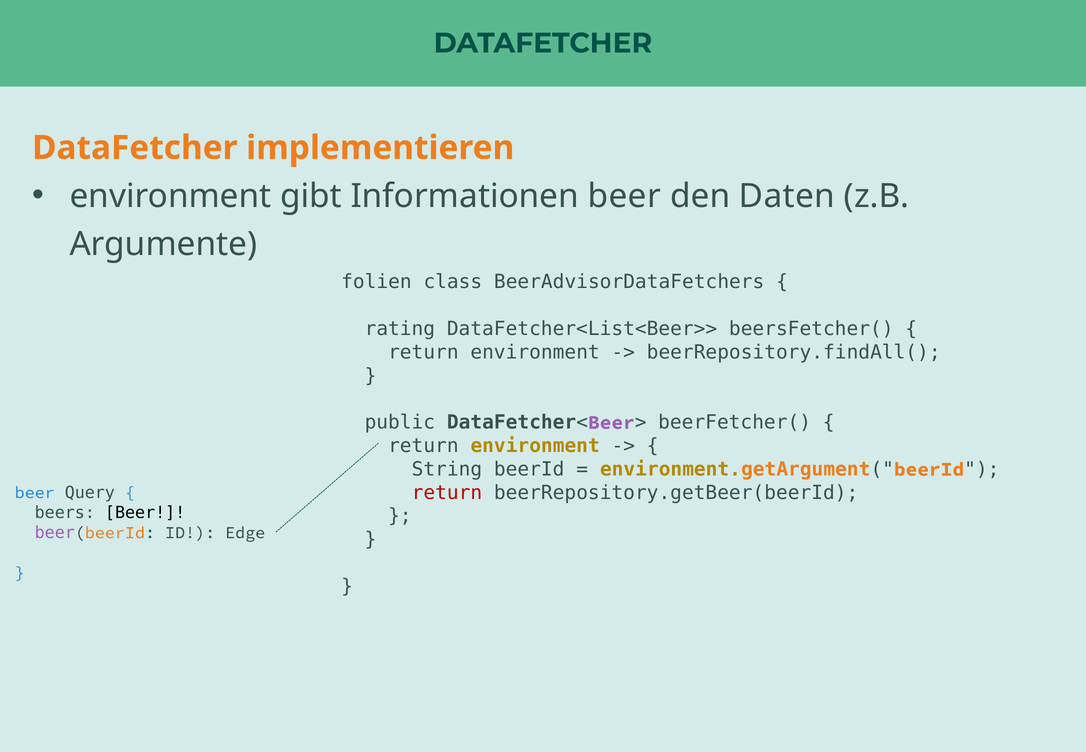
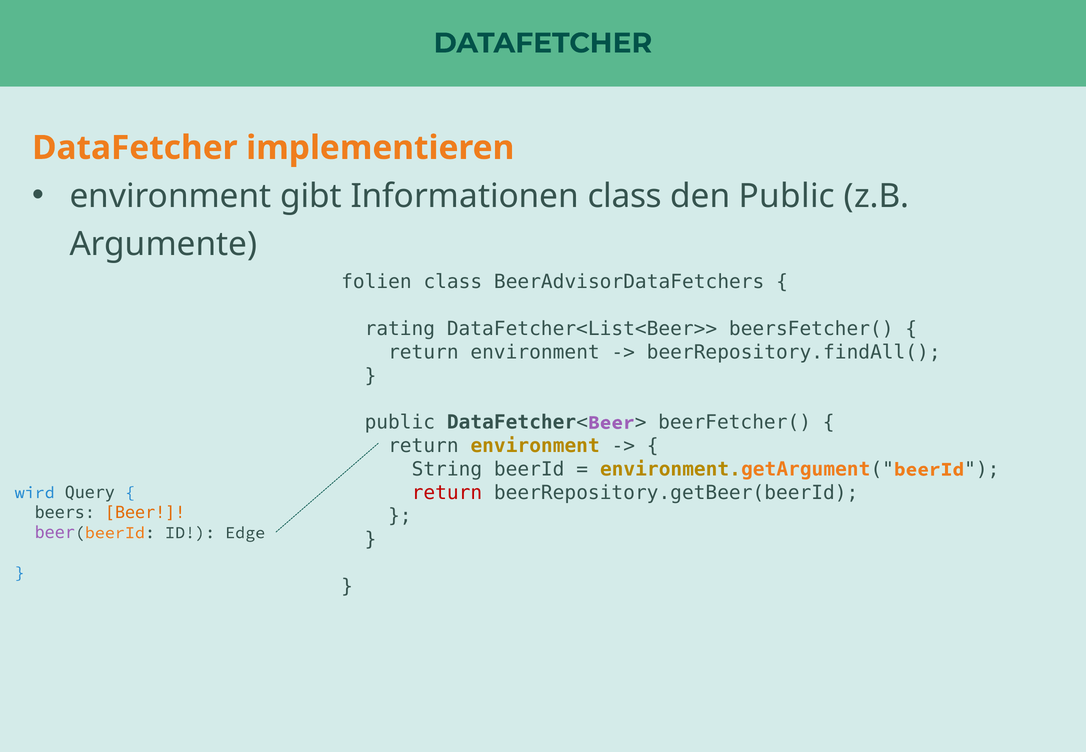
Informationen beer: beer -> class
den Daten: Daten -> Public
beer at (35, 492): beer -> wird
Beer at (145, 512) colour: black -> orange
